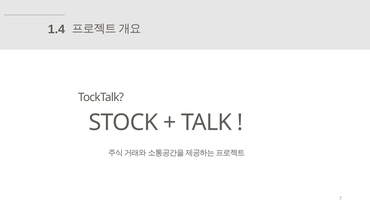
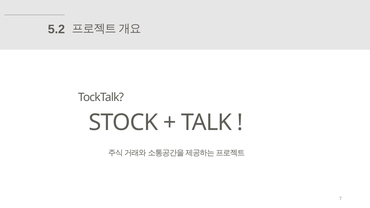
1.4: 1.4 -> 5.2
